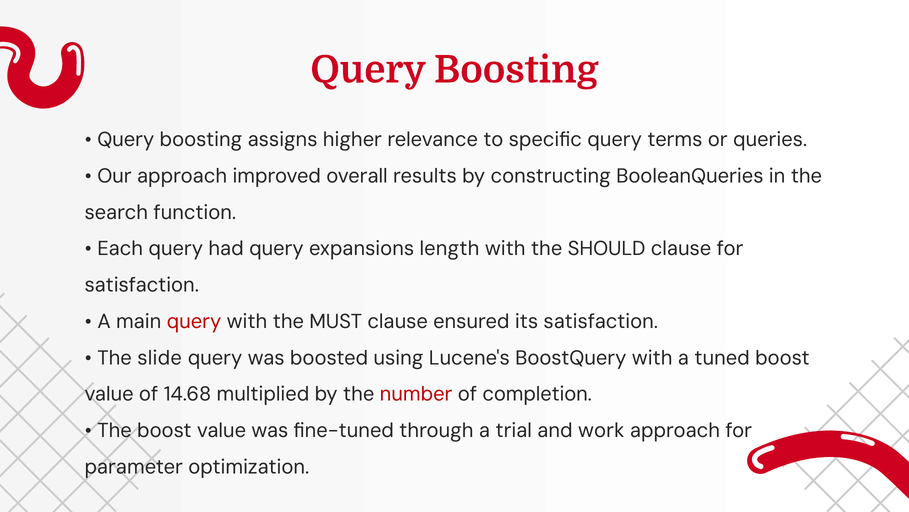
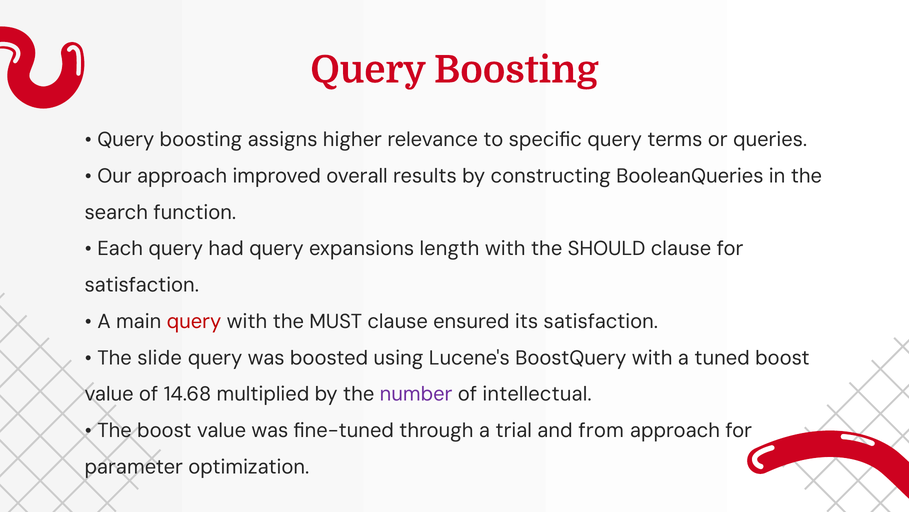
number colour: red -> purple
completion: completion -> intellectual
work: work -> from
